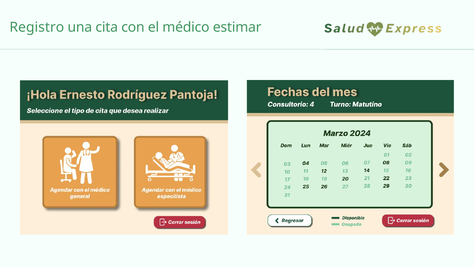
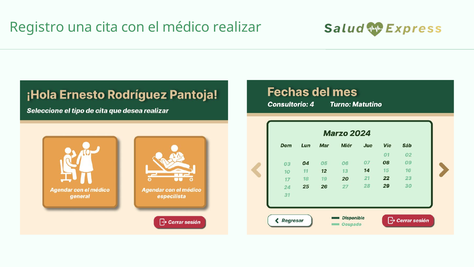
estimar: estimar -> realizar
